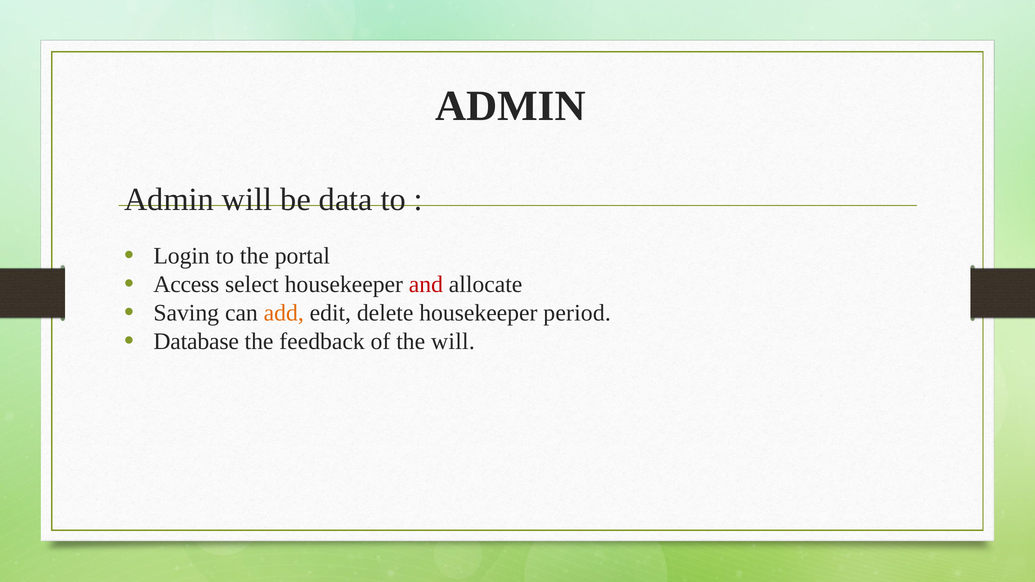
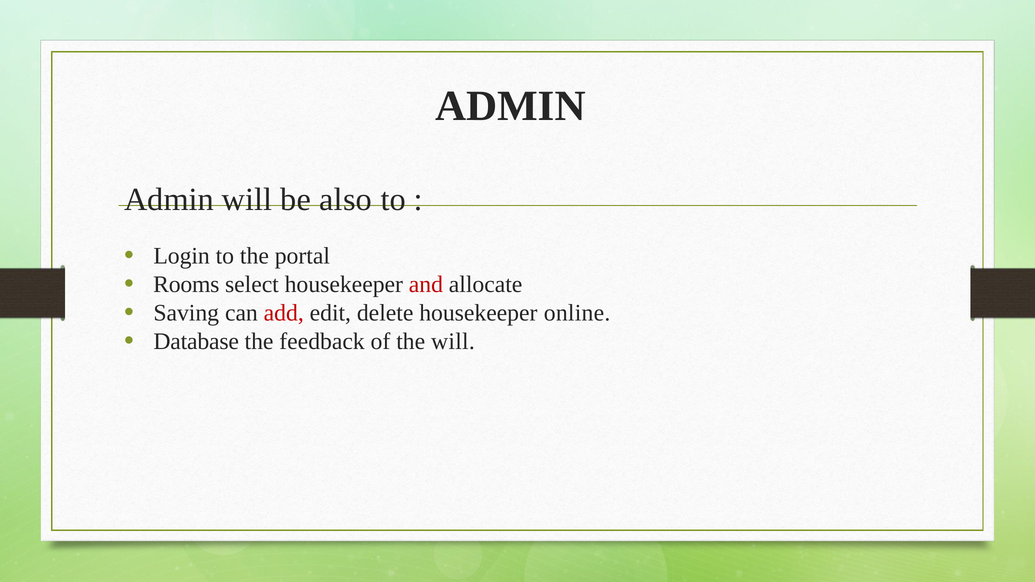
data: data -> also
Access: Access -> Rooms
add colour: orange -> red
period: period -> online
